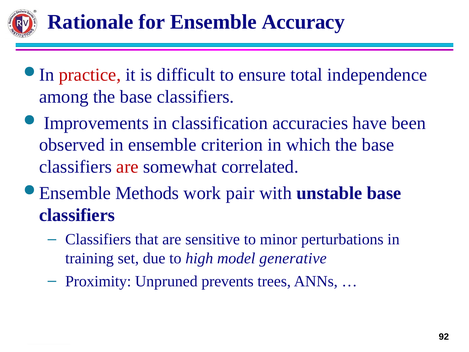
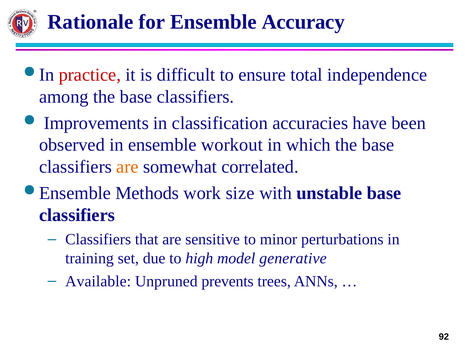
criterion: criterion -> workout
are at (127, 167) colour: red -> orange
pair: pair -> size
Proximity: Proximity -> Available
